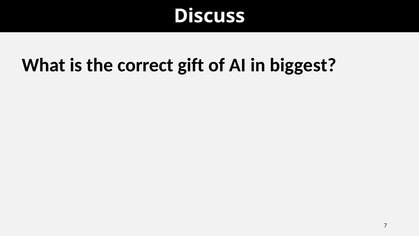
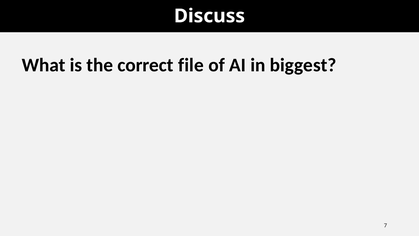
gift: gift -> file
